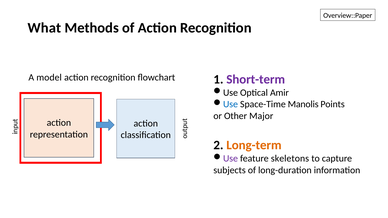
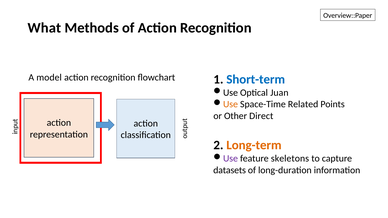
Short-term colour: purple -> blue
Amir: Amir -> Juan
Use at (231, 104) colour: blue -> orange
Manolis: Manolis -> Related
Major: Major -> Direct
subjects: subjects -> datasets
